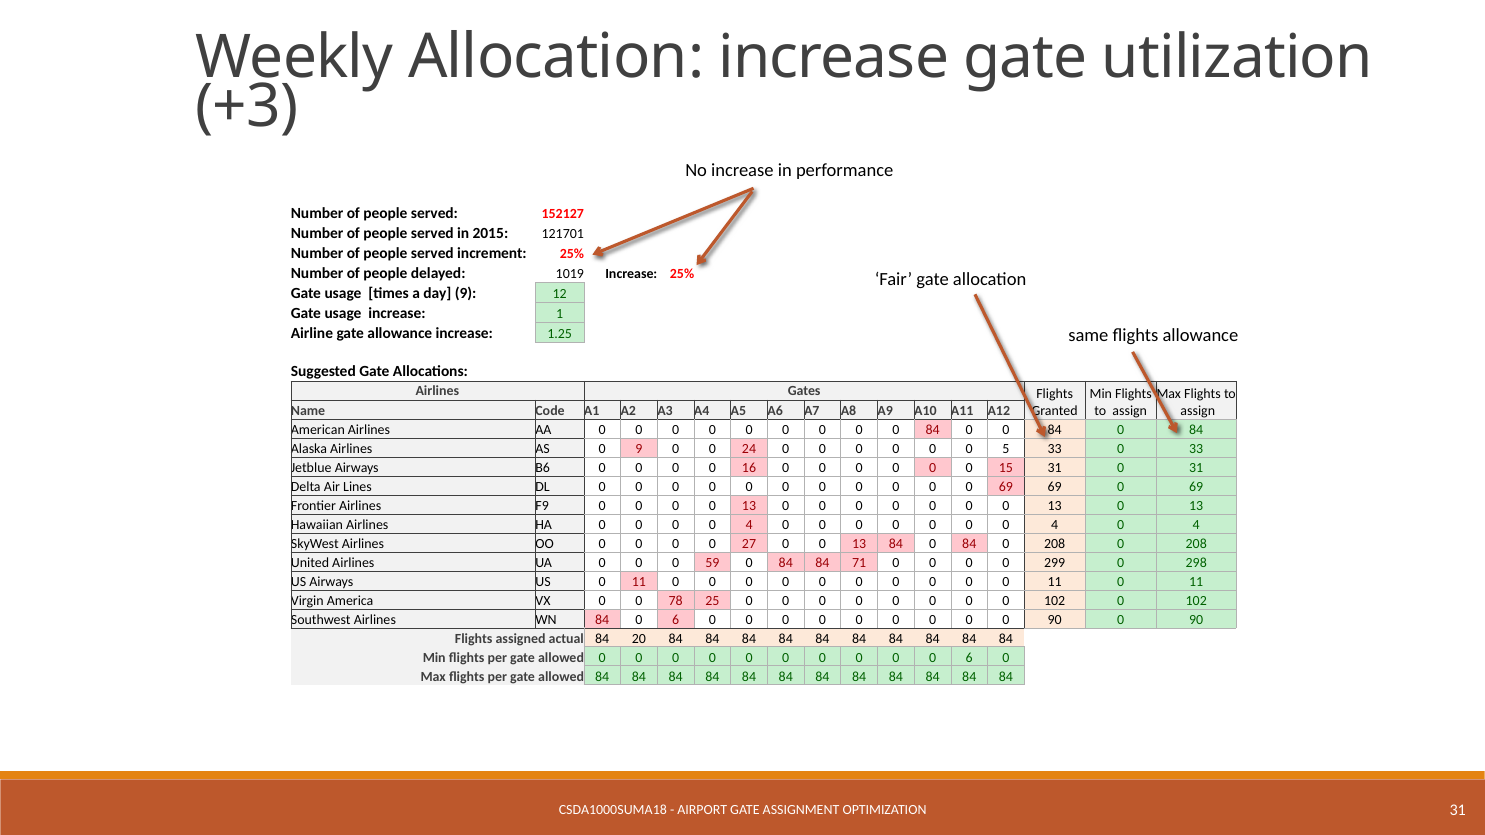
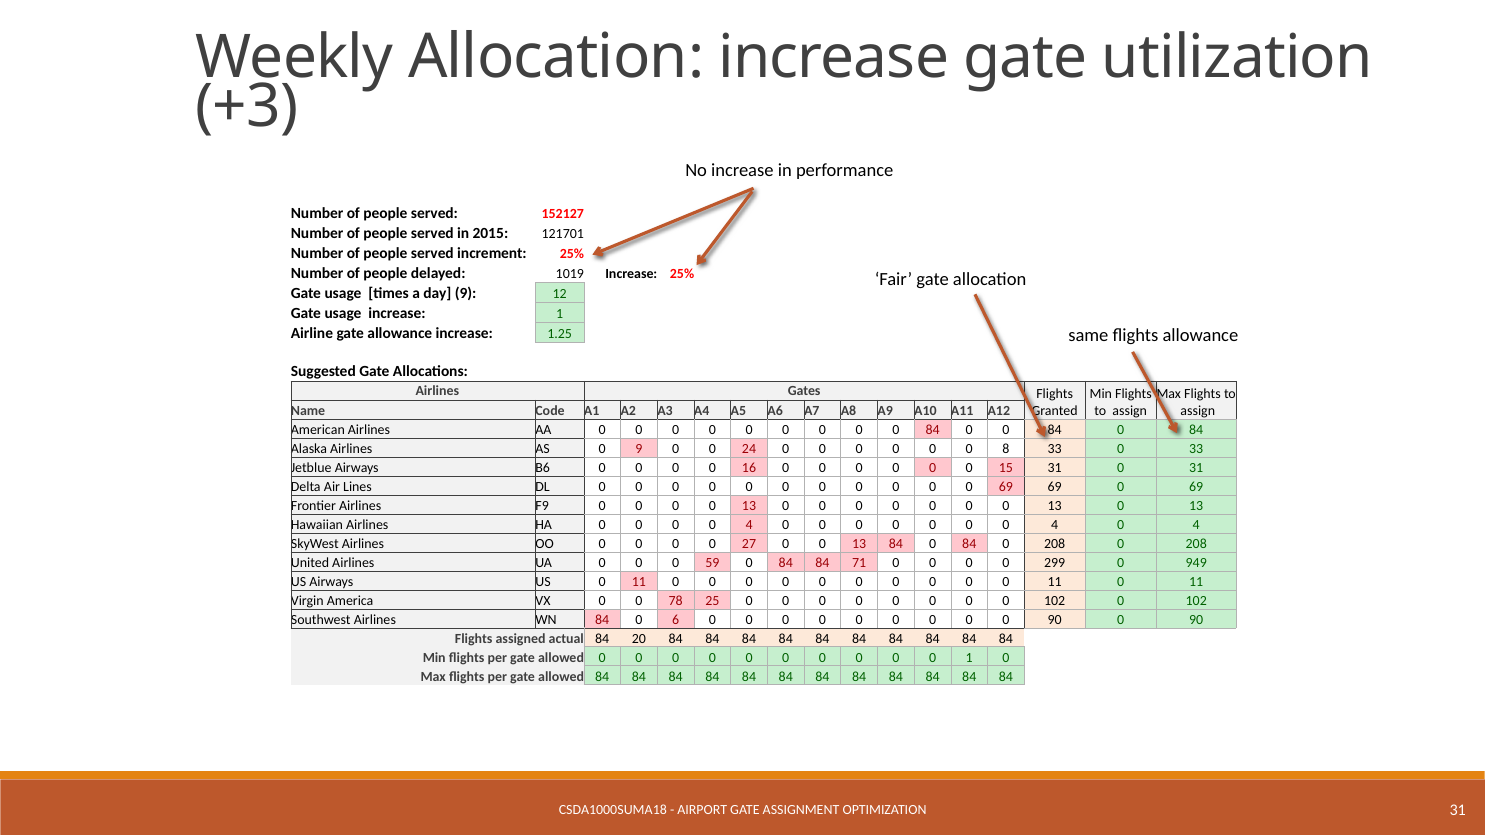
5: 5 -> 8
298: 298 -> 949
0 0 6: 6 -> 1
